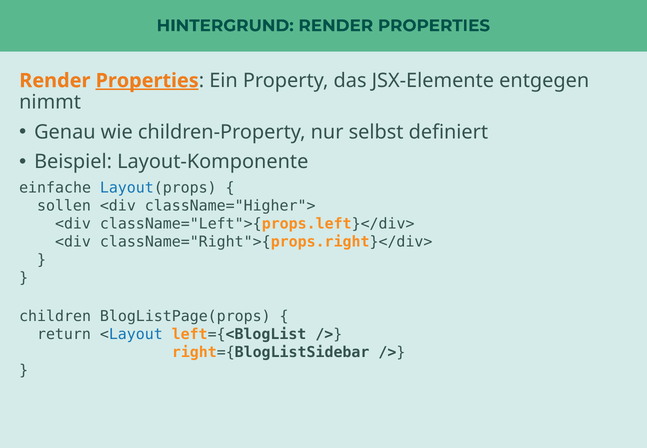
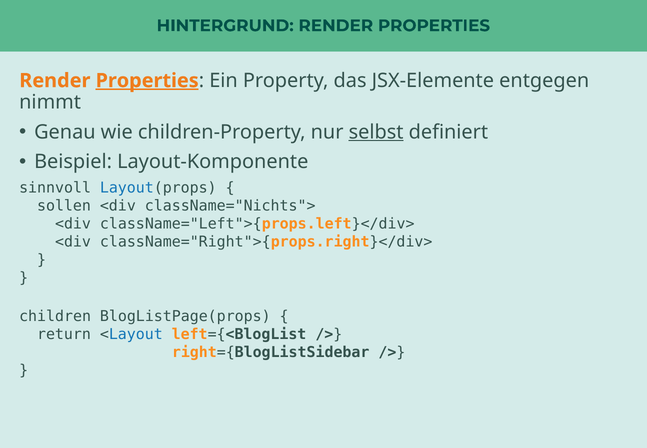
selbst underline: none -> present
einfache: einfache -> sinnvoll
className="Higher">: className="Higher"> -> className="Nichts">
